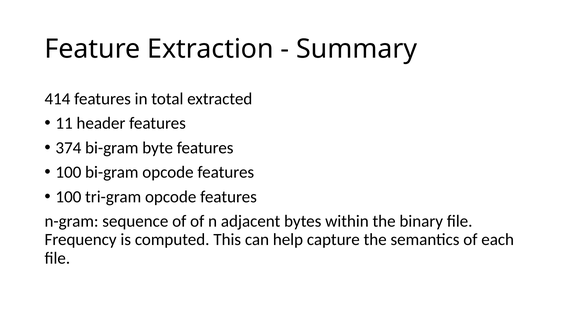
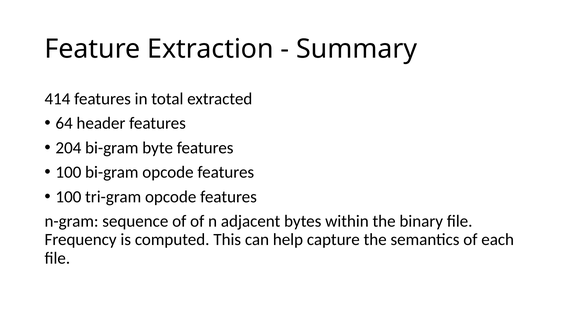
11: 11 -> 64
374: 374 -> 204
